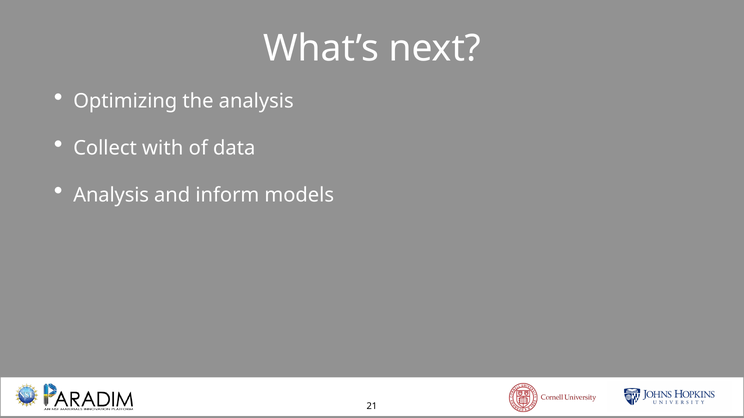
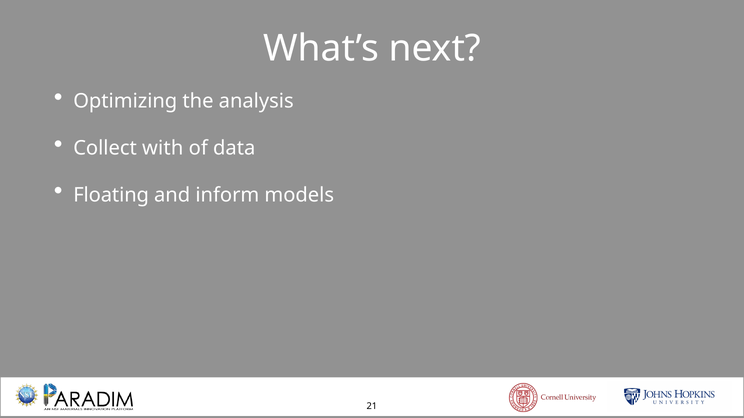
Analysis at (111, 195): Analysis -> Floating
